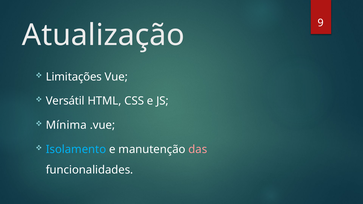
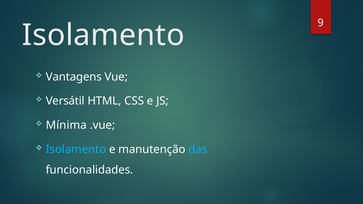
Atualização at (103, 35): Atualização -> Isolamento
Limitações: Limitações -> Vantagens
das colour: pink -> light blue
